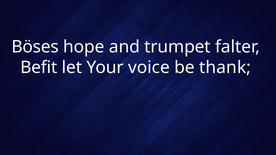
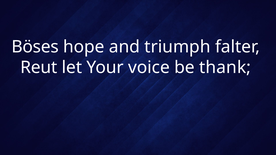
trumpet: trumpet -> triumph
Befit: Befit -> Reut
